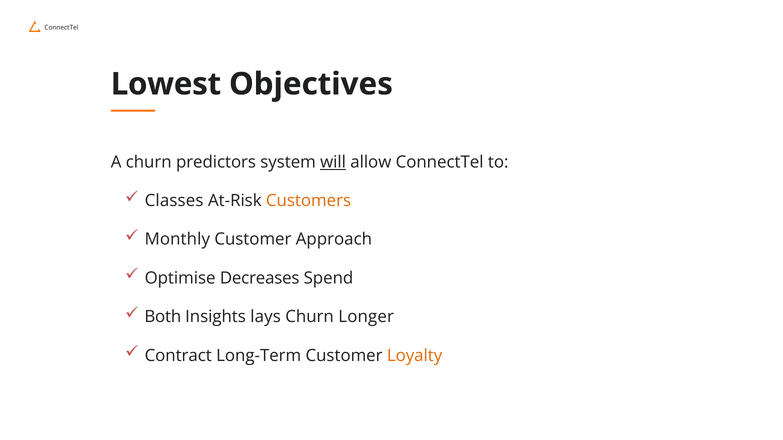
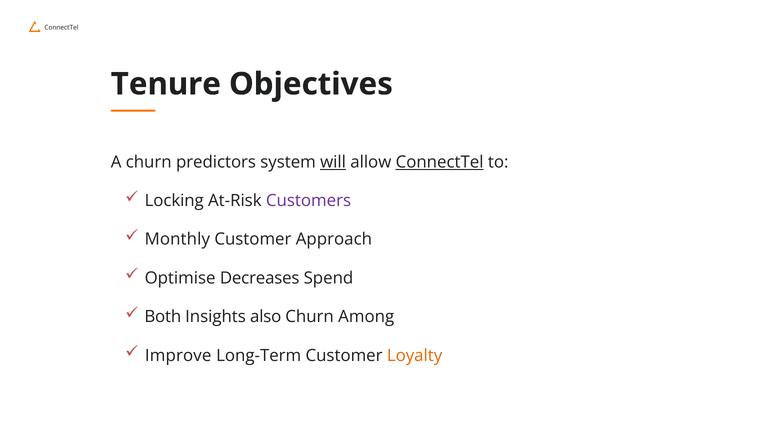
Lowest: Lowest -> Tenure
ConnectTel at (440, 162) underline: none -> present
Classes: Classes -> Locking
Customers colour: orange -> purple
lays: lays -> also
Longer: Longer -> Among
Contract: Contract -> Improve
